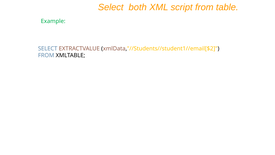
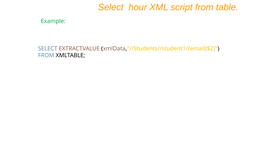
both: both -> hour
